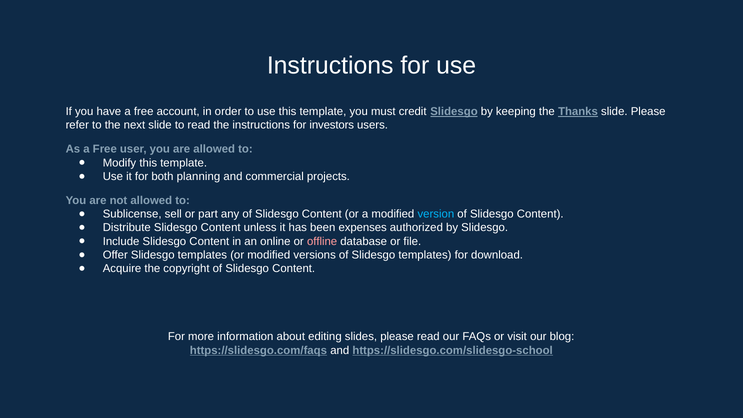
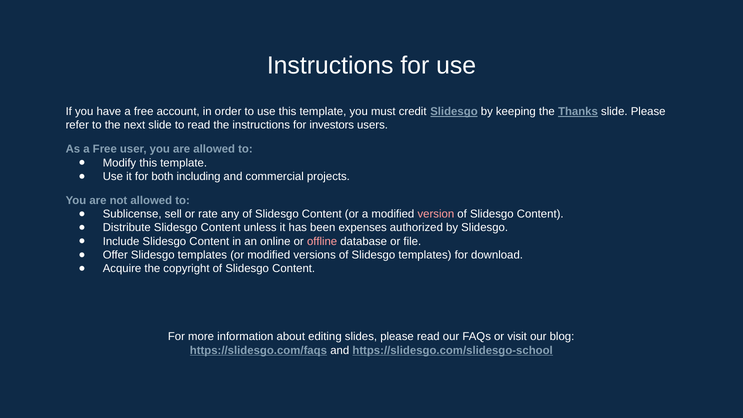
planning: planning -> including
part: part -> rate
version colour: light blue -> pink
